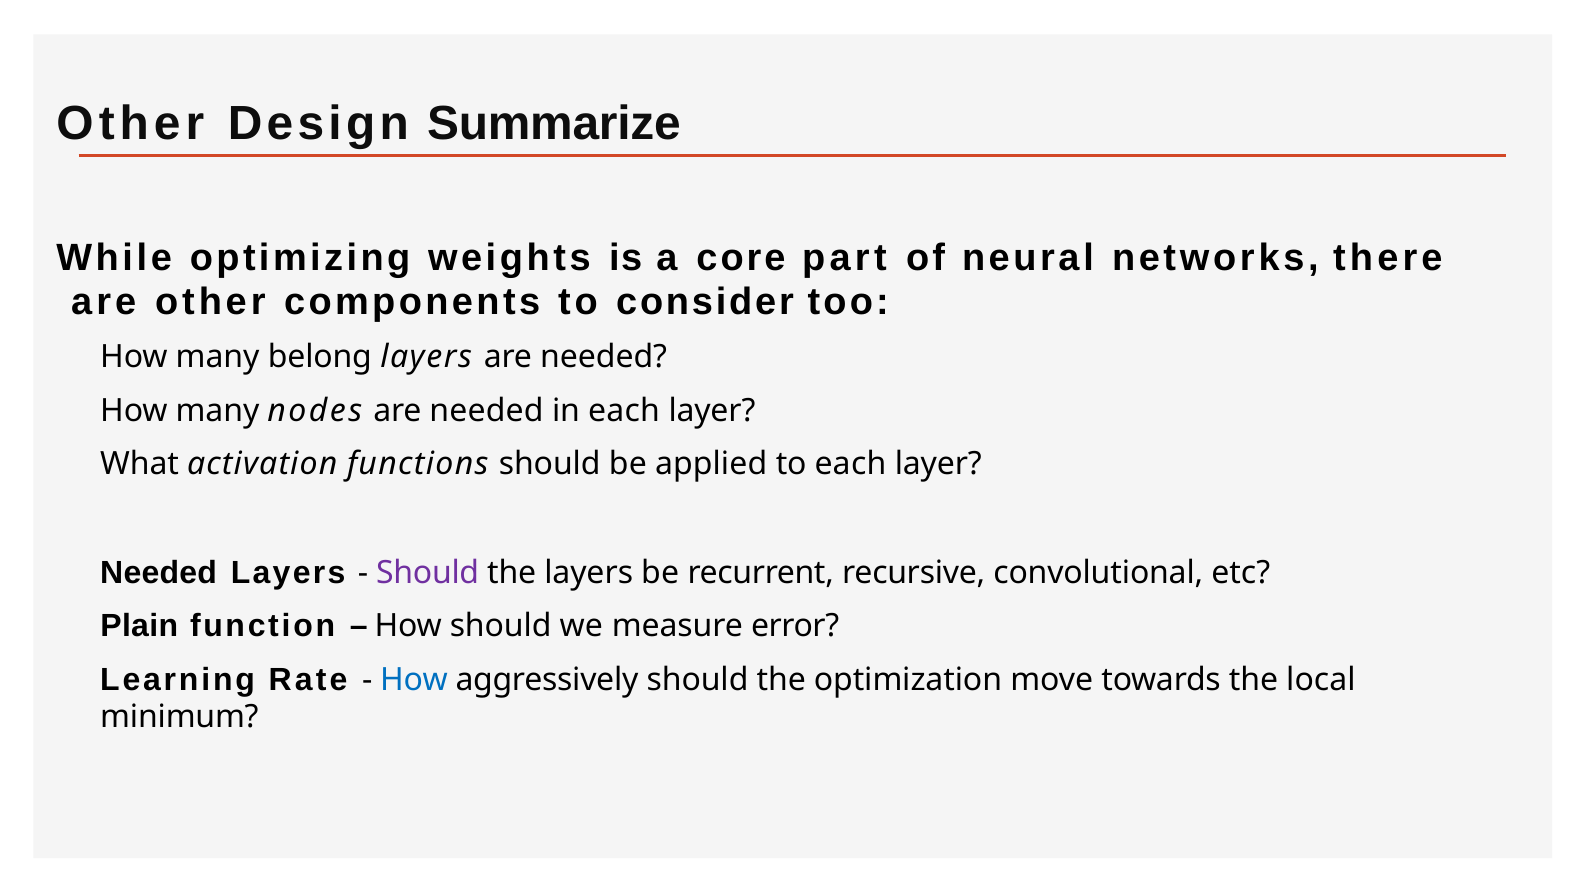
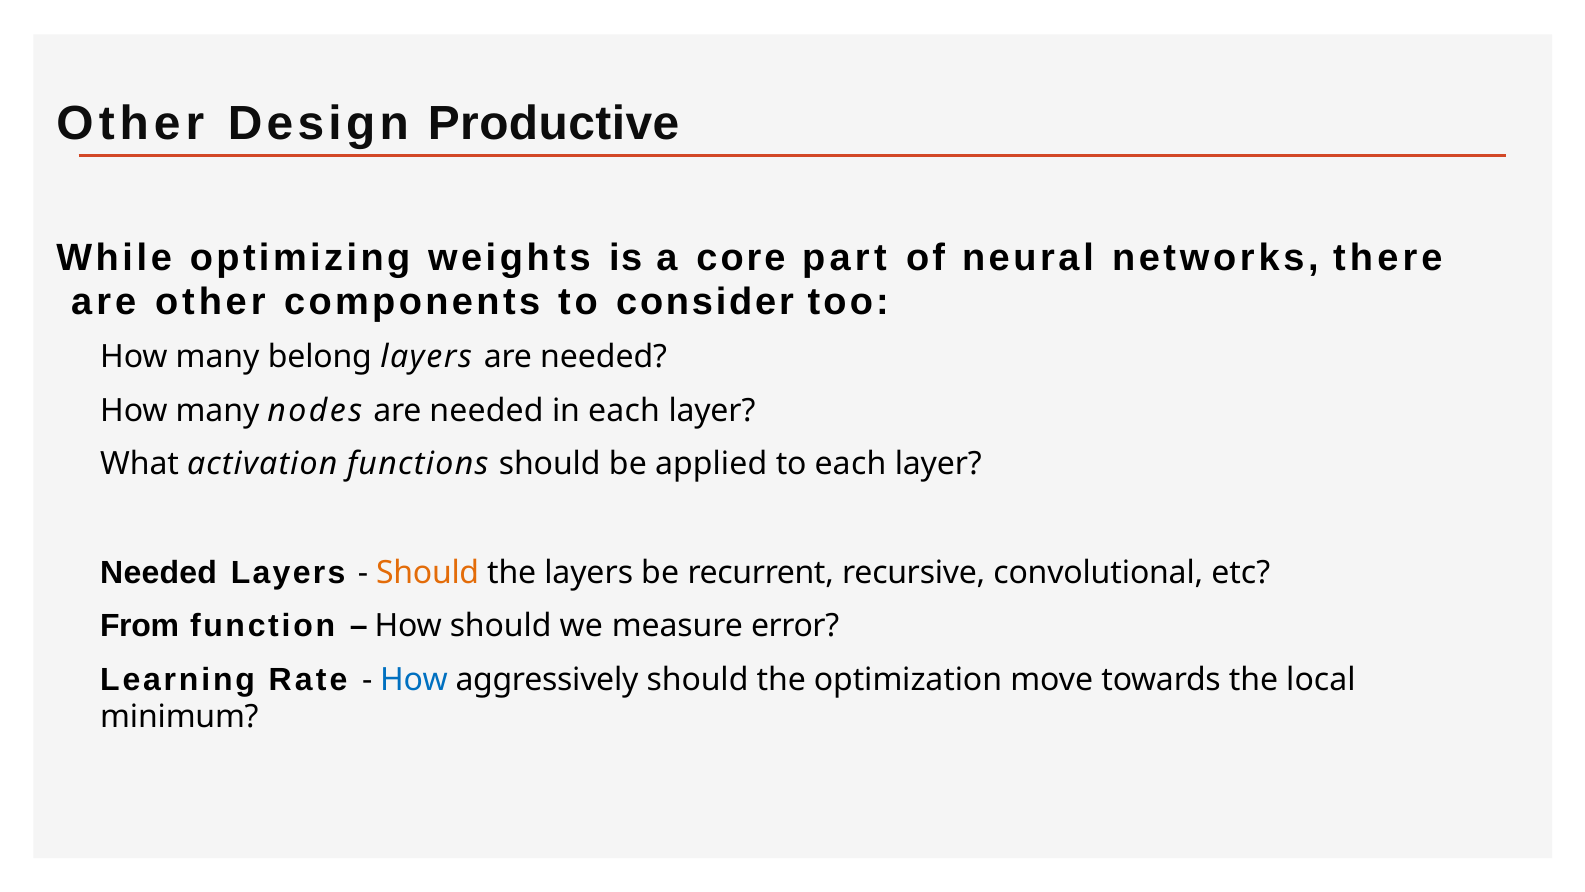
Summarize: Summarize -> Productive
Should at (428, 572) colour: purple -> orange
Plain: Plain -> From
